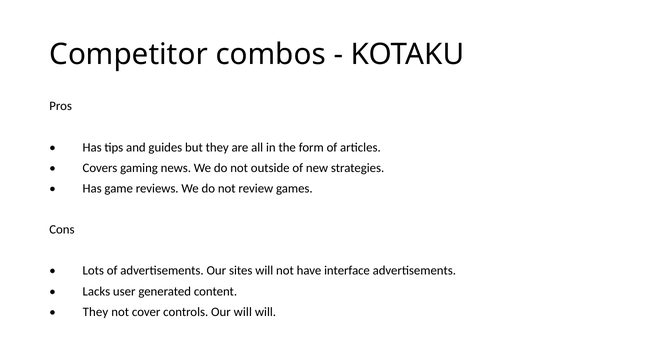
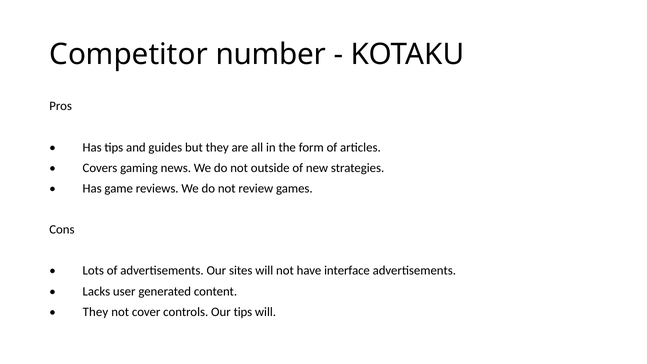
combos: combos -> number
Our will: will -> tips
